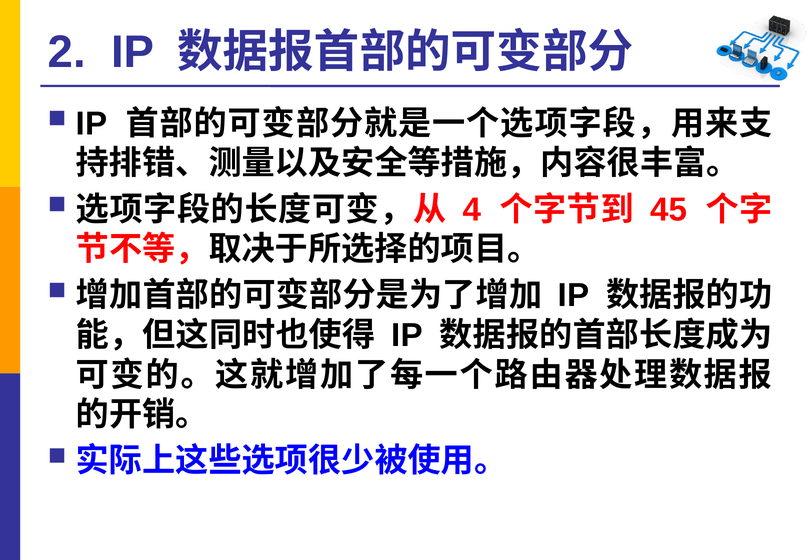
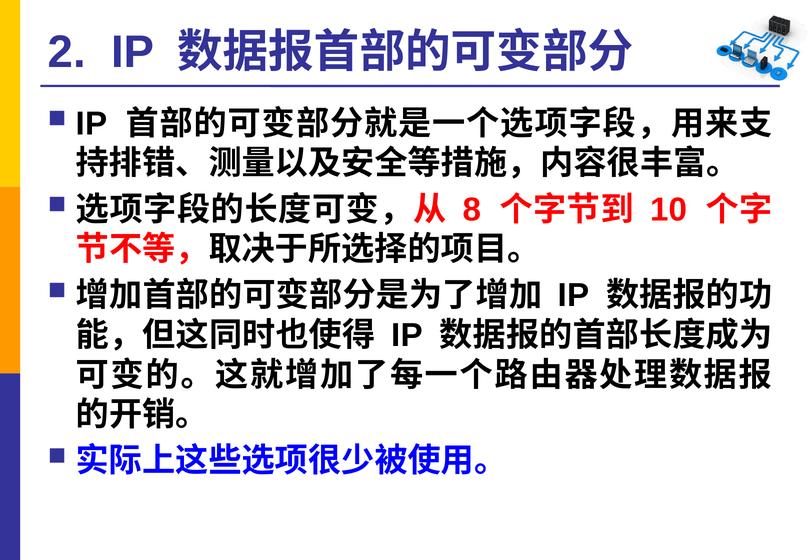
4: 4 -> 8
45: 45 -> 10
